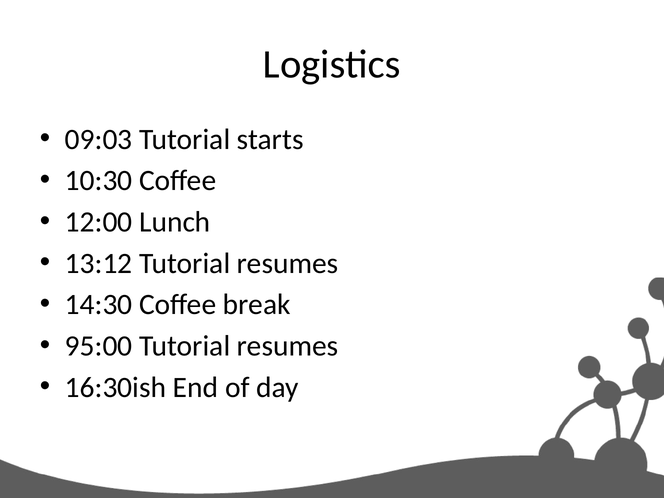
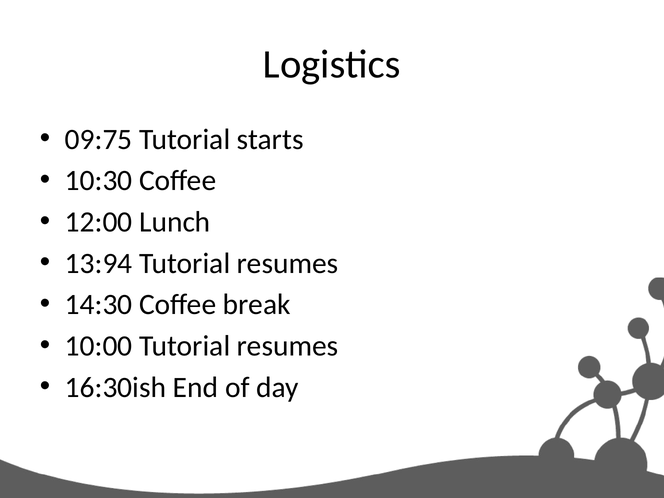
09:03: 09:03 -> 09:75
13:12: 13:12 -> 13:94
95:00: 95:00 -> 10:00
